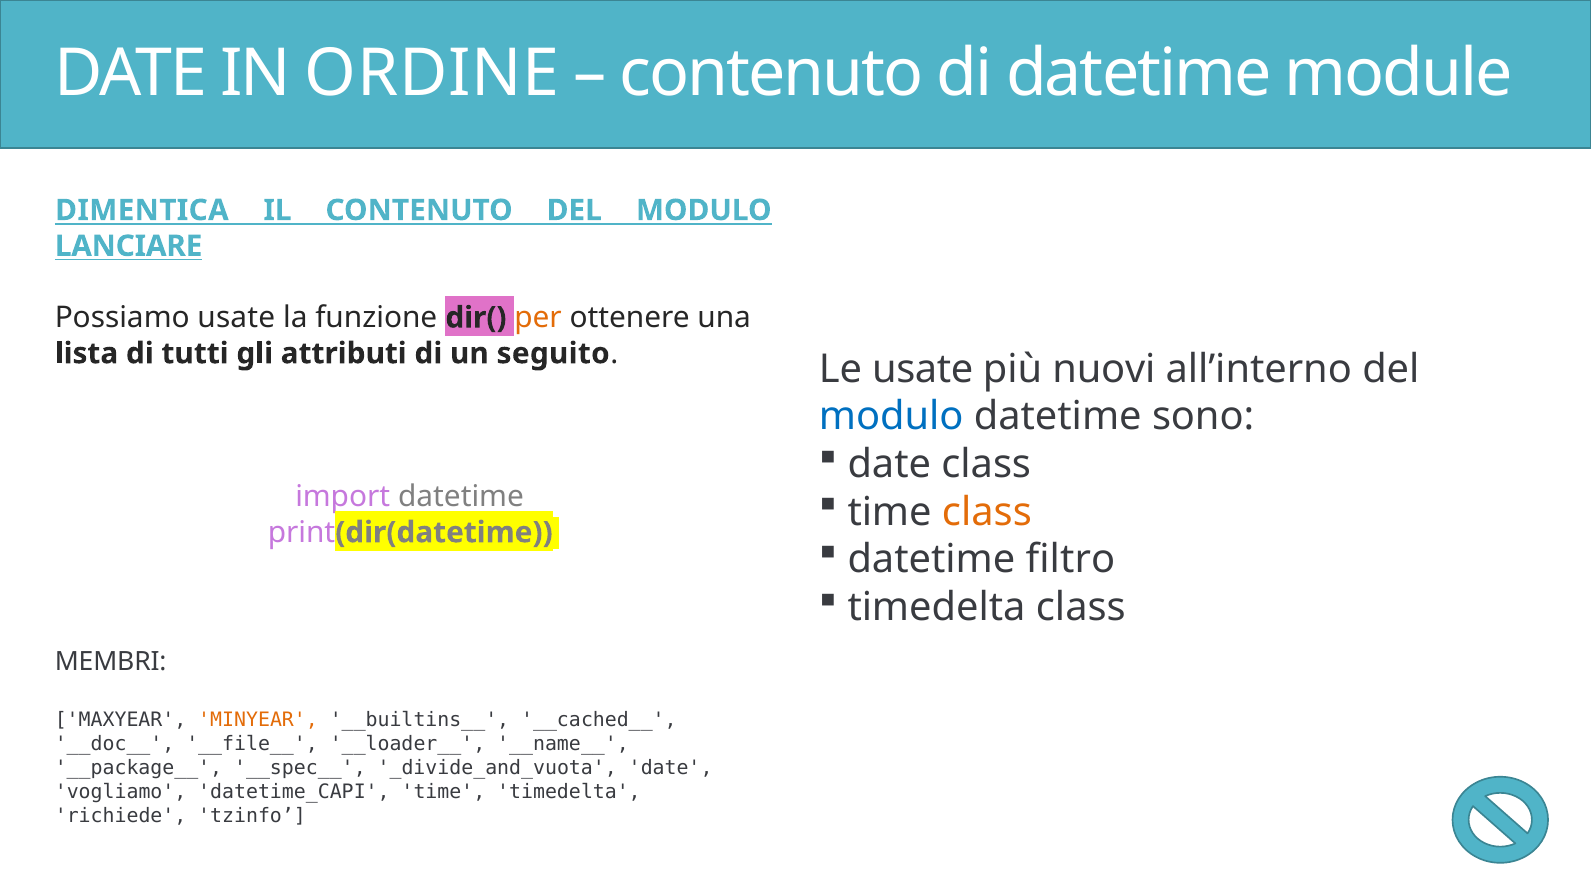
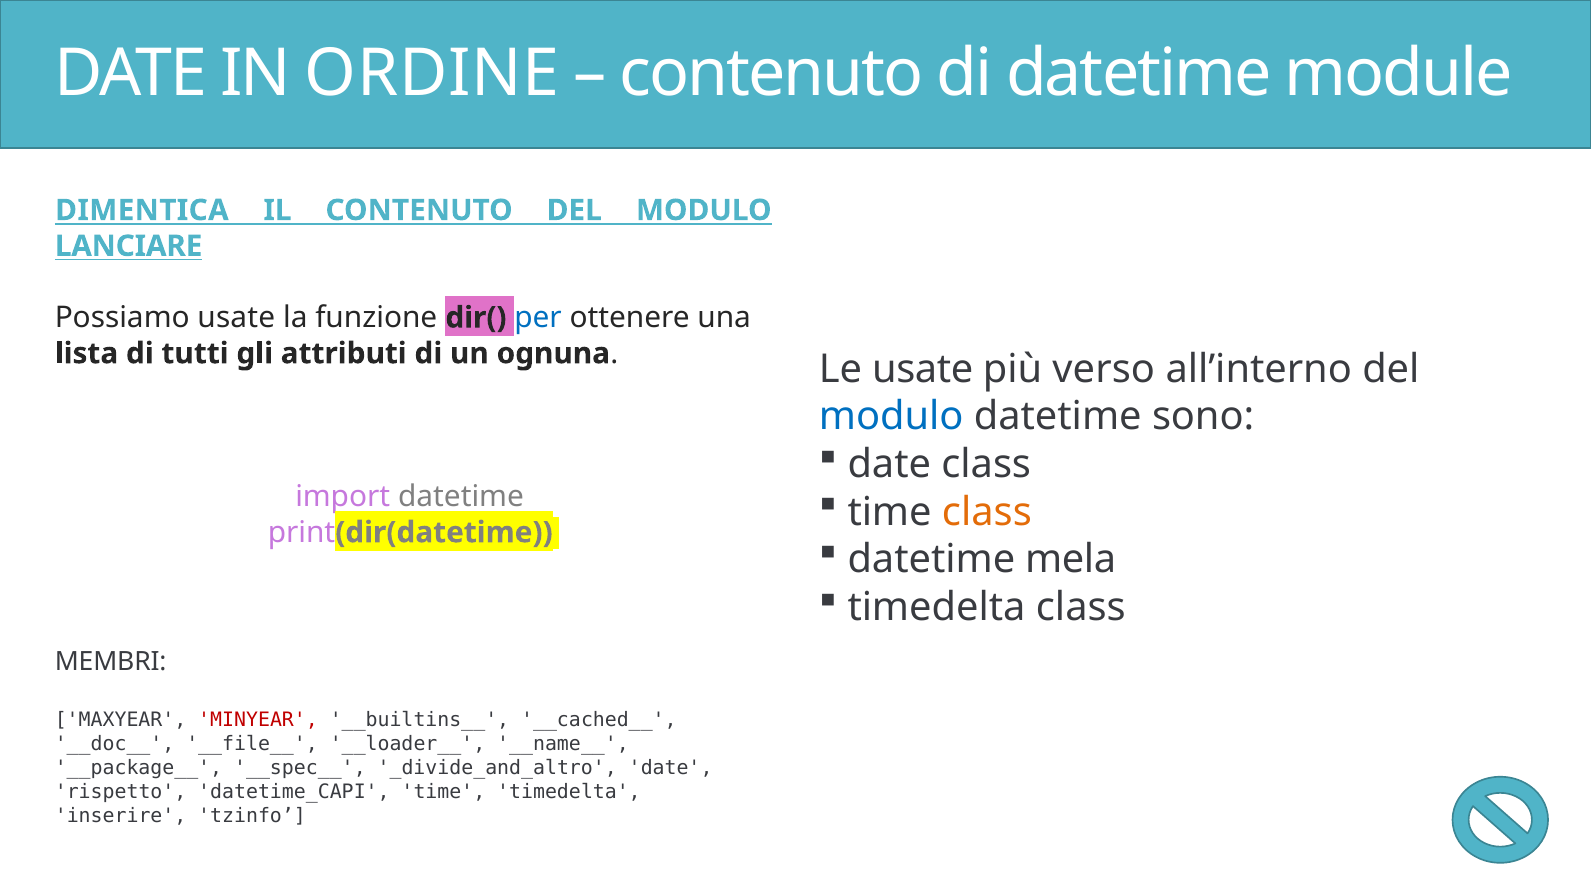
per colour: orange -> blue
seguito: seguito -> ognuna
nuovi: nuovi -> verso
filtro: filtro -> mela
MINYEAR colour: orange -> red
_divide_and_vuota: _divide_and_vuota -> _divide_and_altro
vogliamo: vogliamo -> rispetto
richiede: richiede -> inserire
